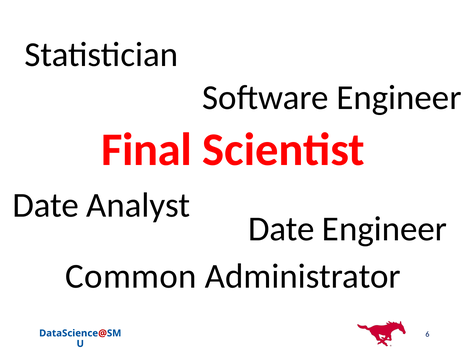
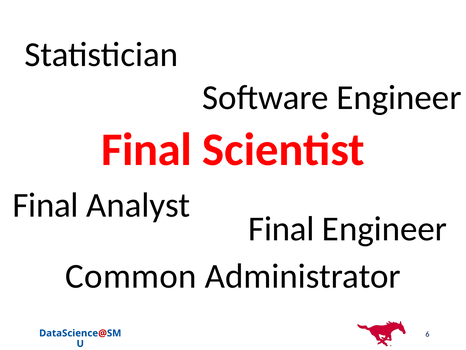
Date at (46, 205): Date -> Final
Date at (281, 229): Date -> Final
